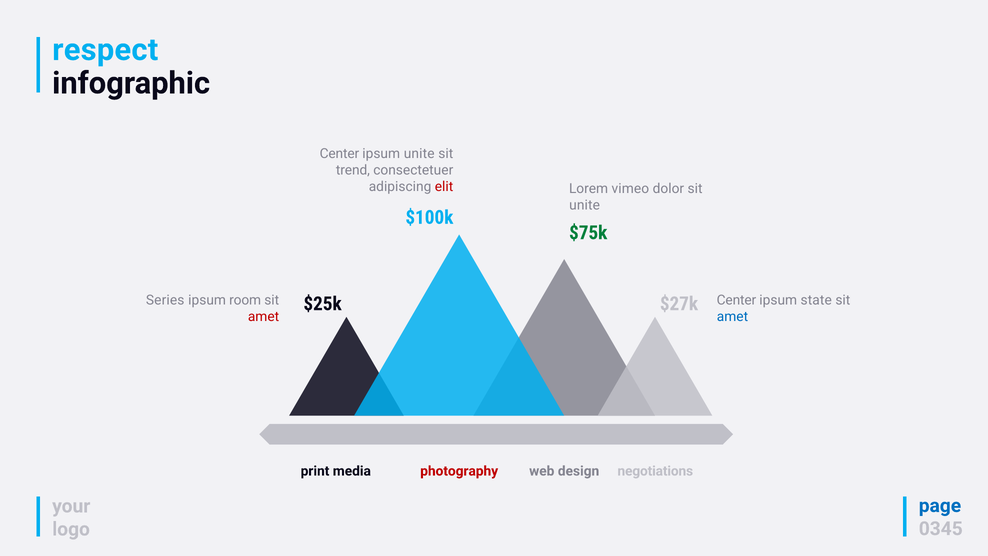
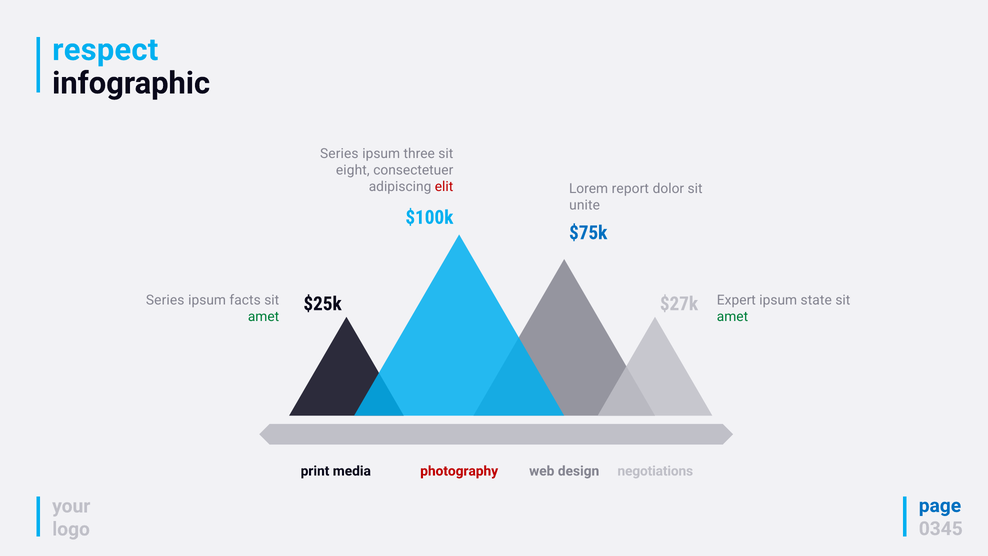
Center at (339, 154): Center -> Series
ipsum unite: unite -> three
trend: trend -> eight
vimeo: vimeo -> report
$75k colour: green -> blue
room: room -> facts
$27k Center: Center -> Expert
amet at (264, 316) colour: red -> green
amet at (732, 316) colour: blue -> green
